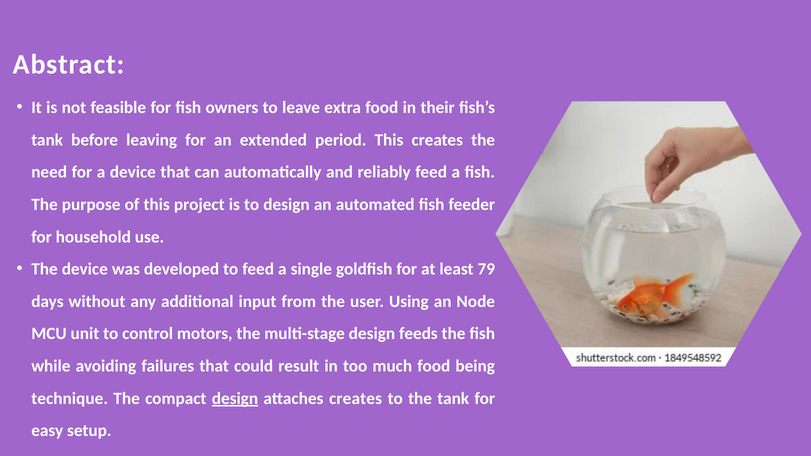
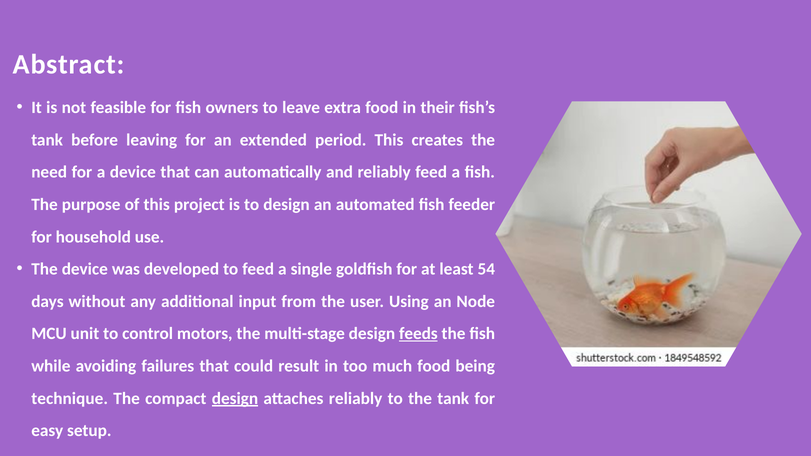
79: 79 -> 54
feeds underline: none -> present
attaches creates: creates -> reliably
